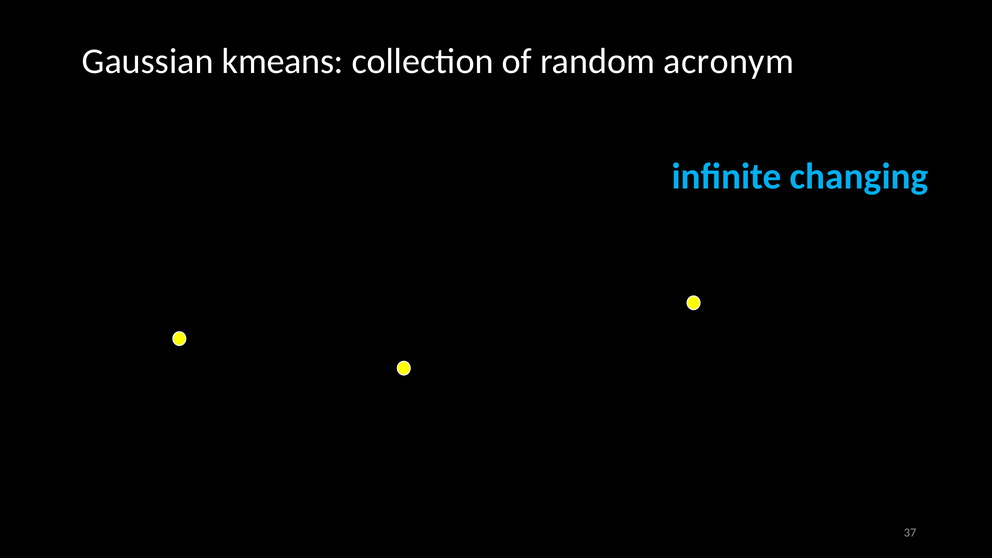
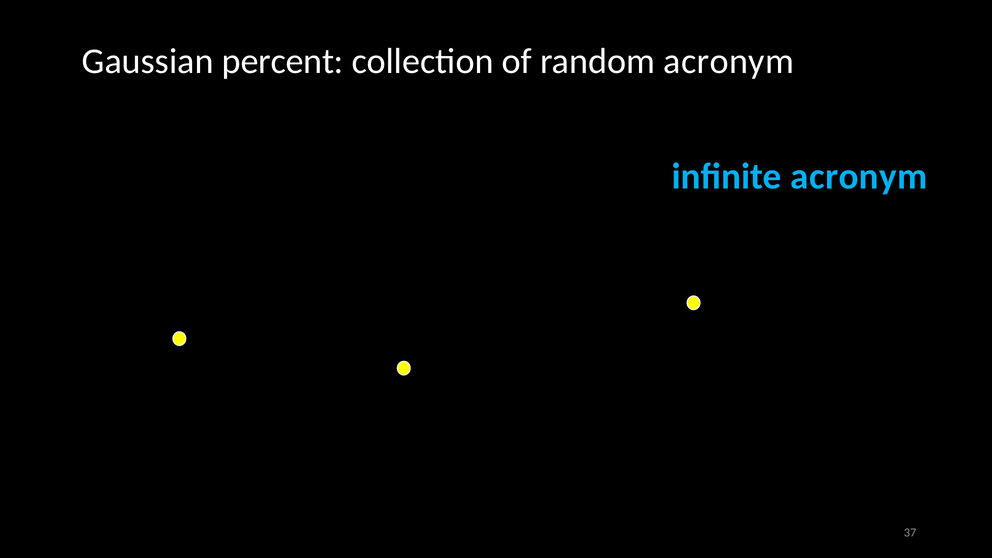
kmeans: kmeans -> percent
infinite changing: changing -> acronym
